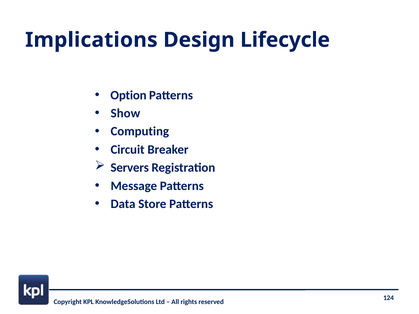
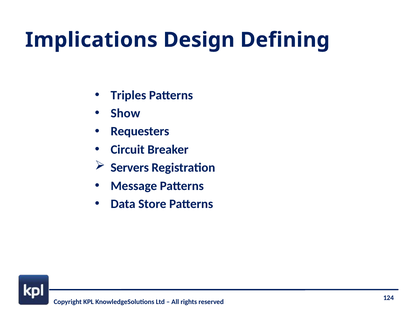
Lifecycle: Lifecycle -> Defining
Option: Option -> Triples
Computing: Computing -> Requesters
